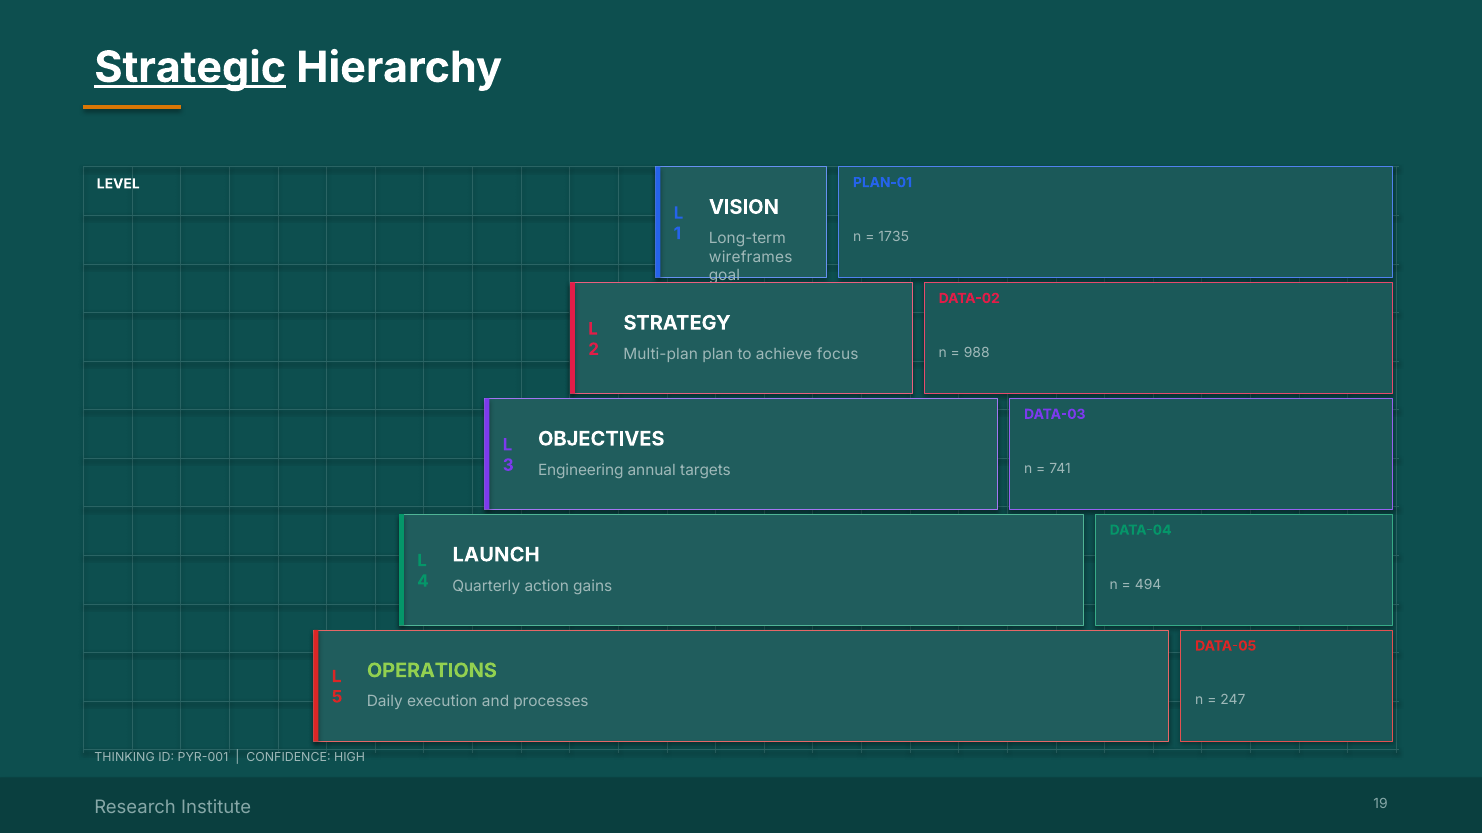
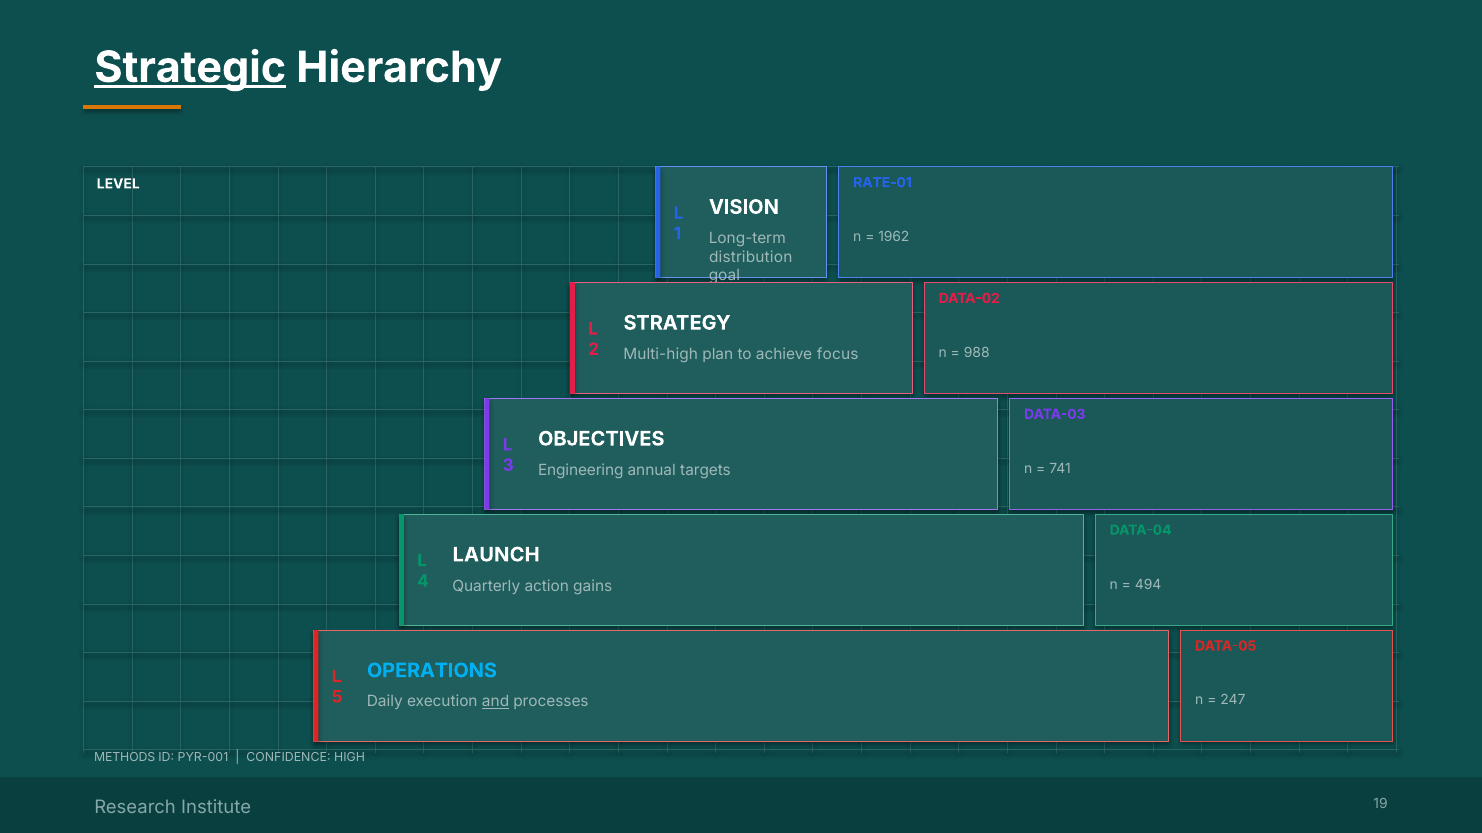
PLAN-01: PLAN-01 -> RATE-01
1735: 1735 -> 1962
wireframes: wireframes -> distribution
Multi-plan: Multi-plan -> Multi-high
OPERATIONS colour: light green -> light blue
and underline: none -> present
THINKING: THINKING -> METHODS
